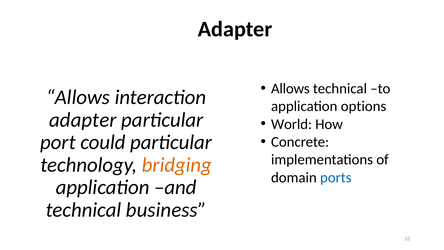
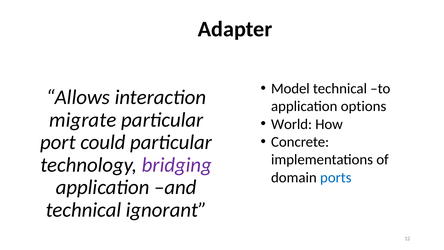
Allows at (290, 89): Allows -> Model
adapter at (83, 120): adapter -> migrate
bridging colour: orange -> purple
business: business -> ignorant
